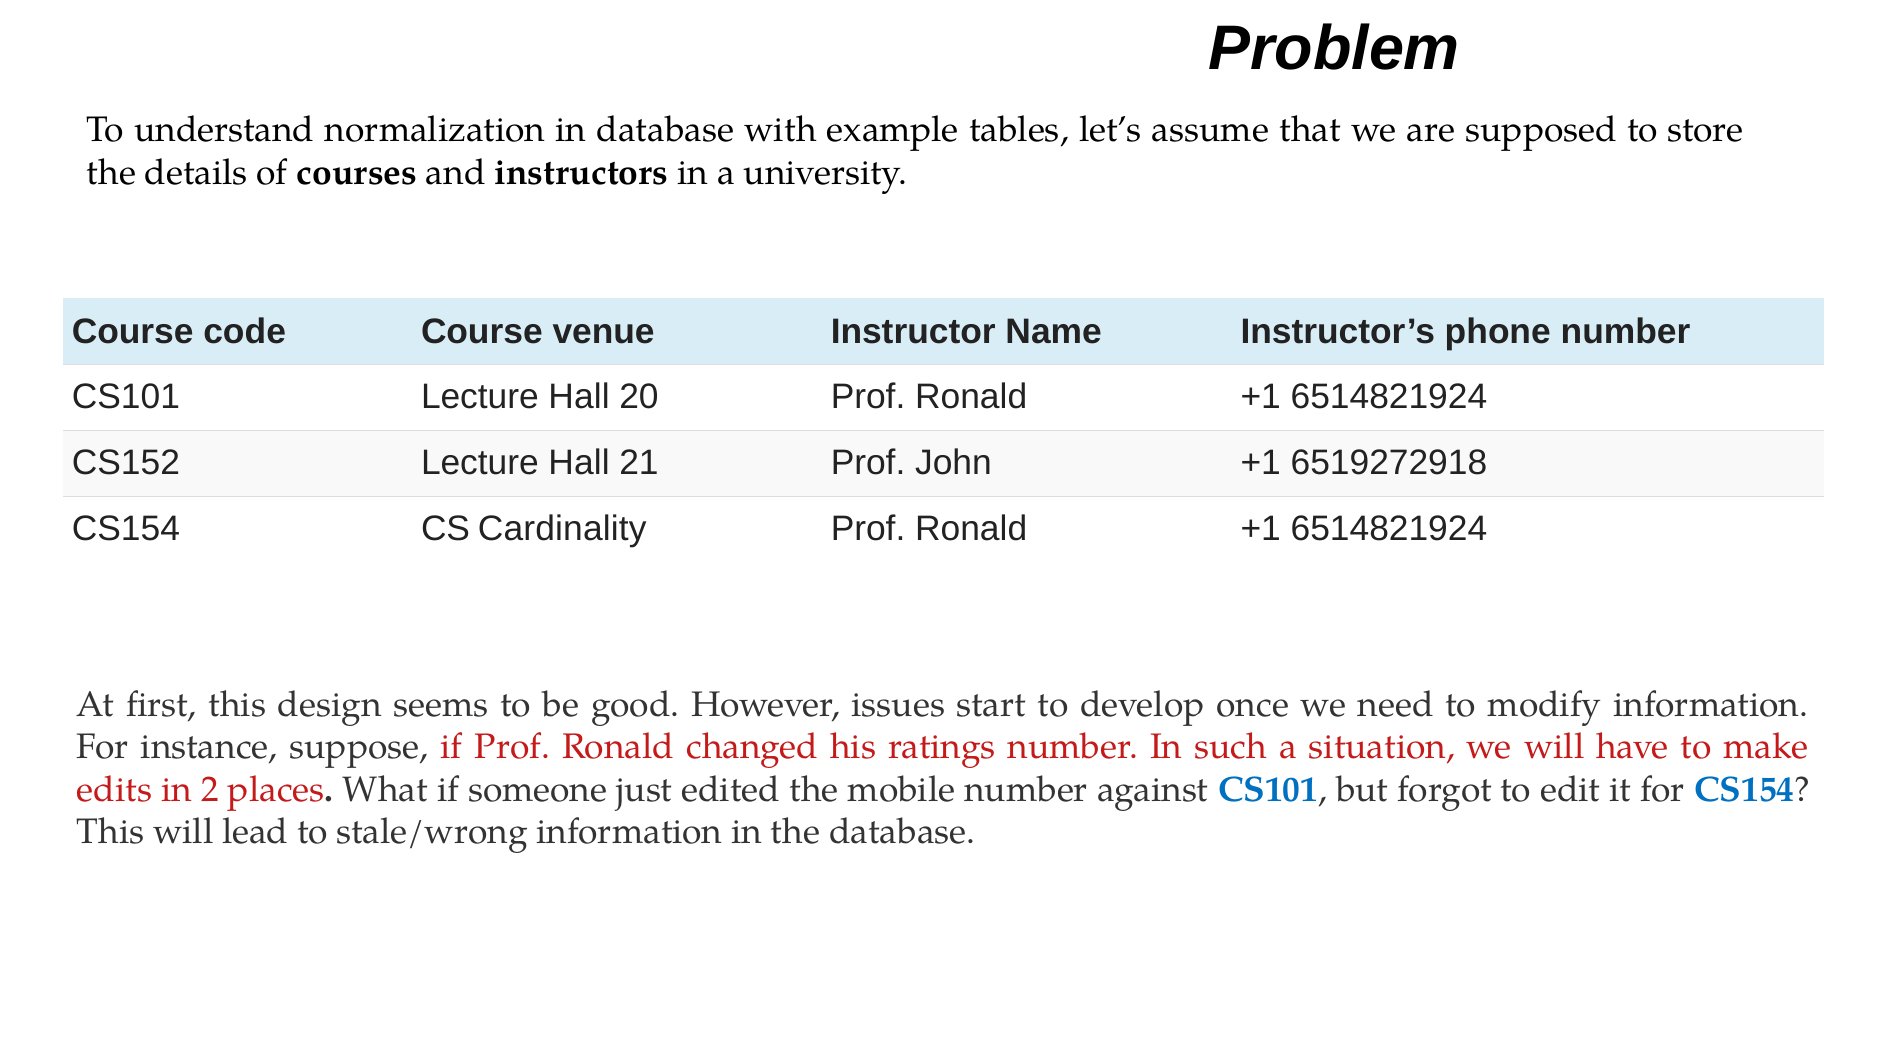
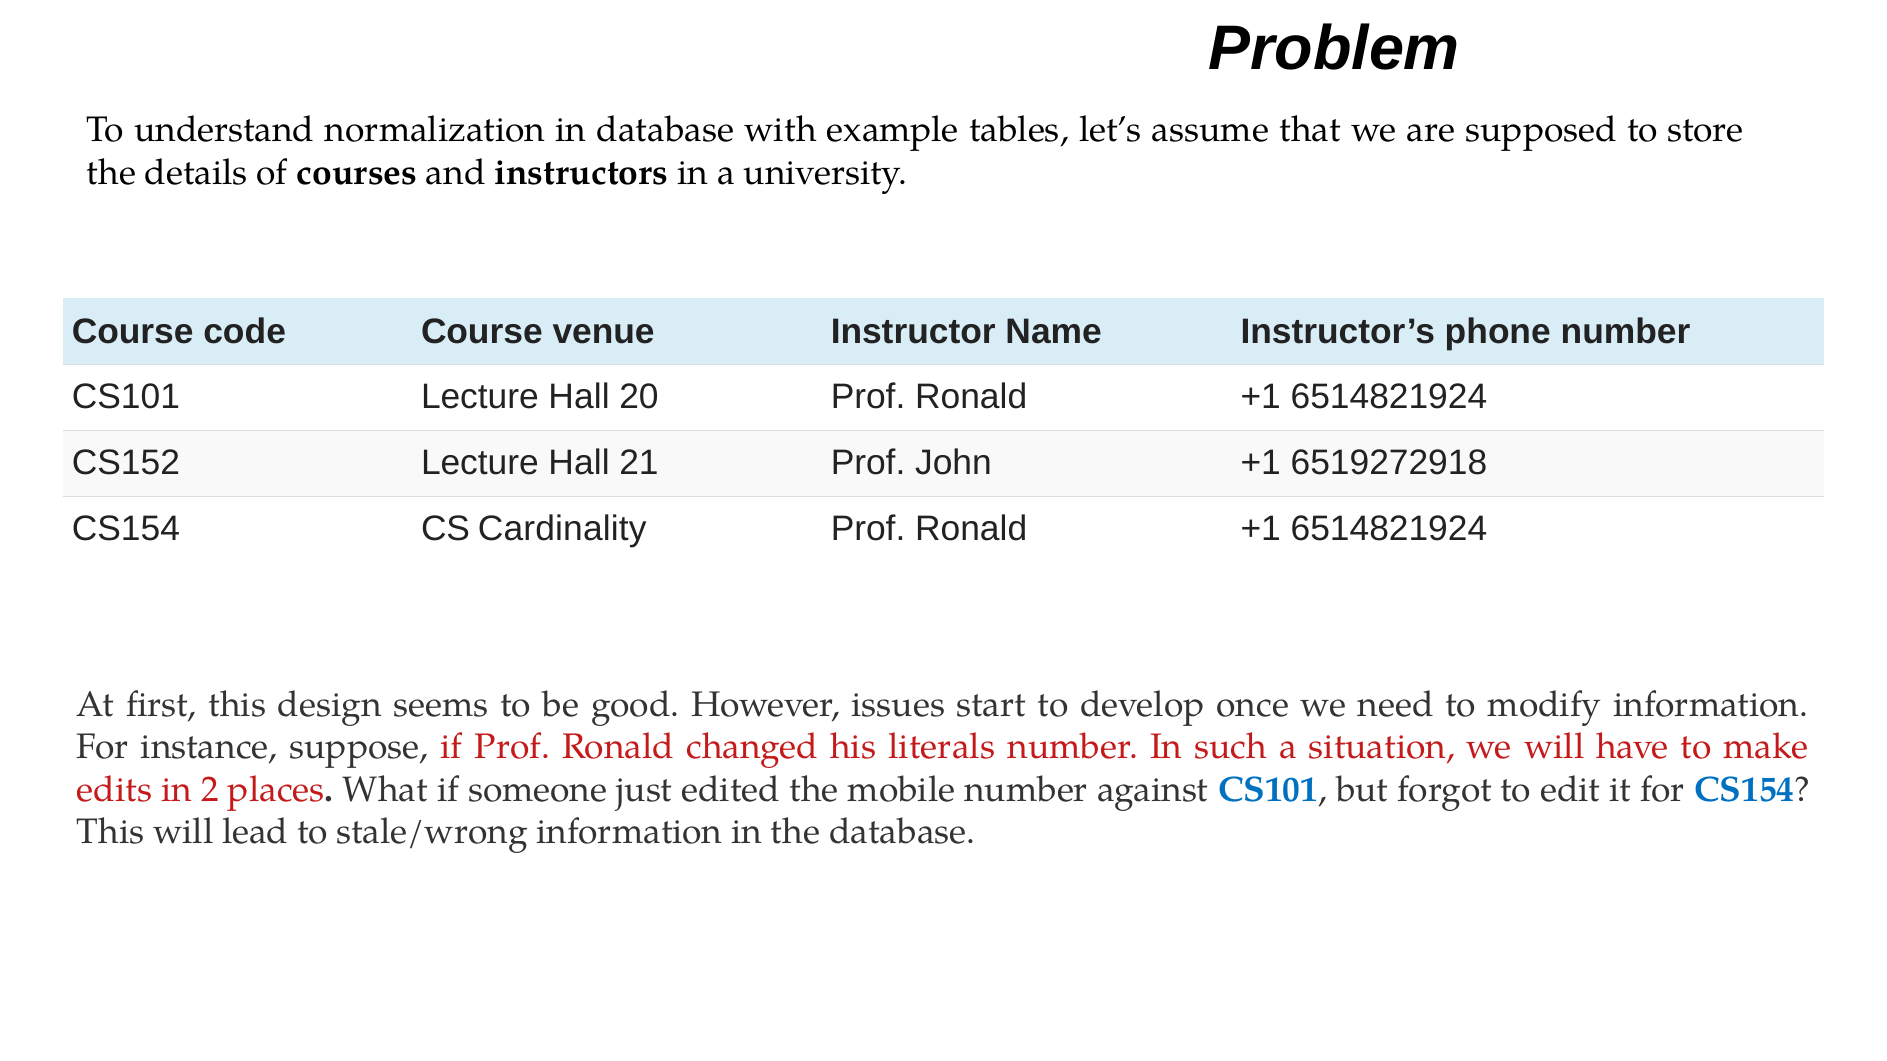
ratings: ratings -> literals
